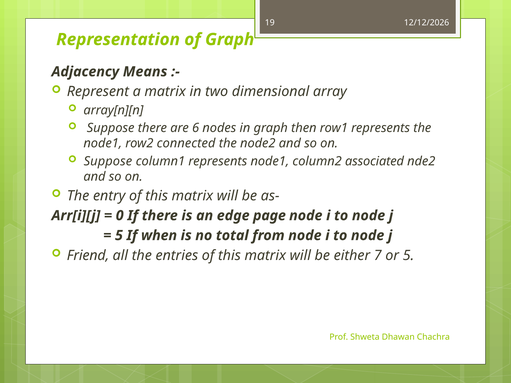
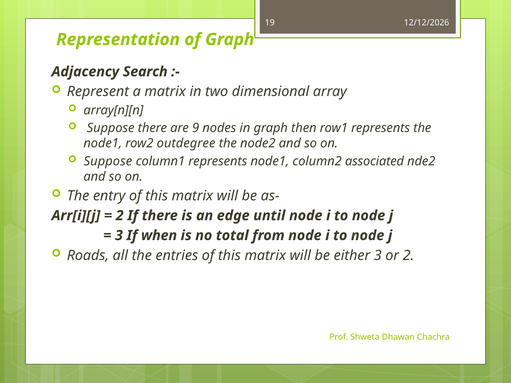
Means: Means -> Search
6: 6 -> 9
connected: connected -> outdegree
0 at (120, 216): 0 -> 2
page: page -> until
5 at (119, 236): 5 -> 3
Friend: Friend -> Roads
either 7: 7 -> 3
or 5: 5 -> 2
